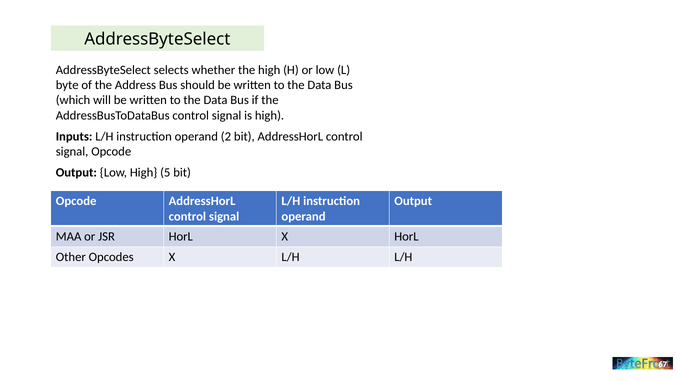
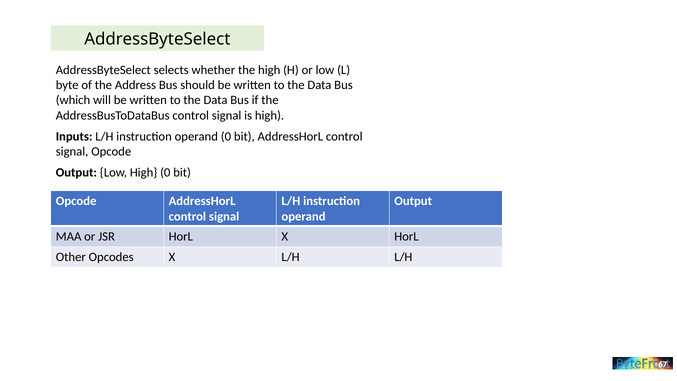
operand 2: 2 -> 0
High 5: 5 -> 0
